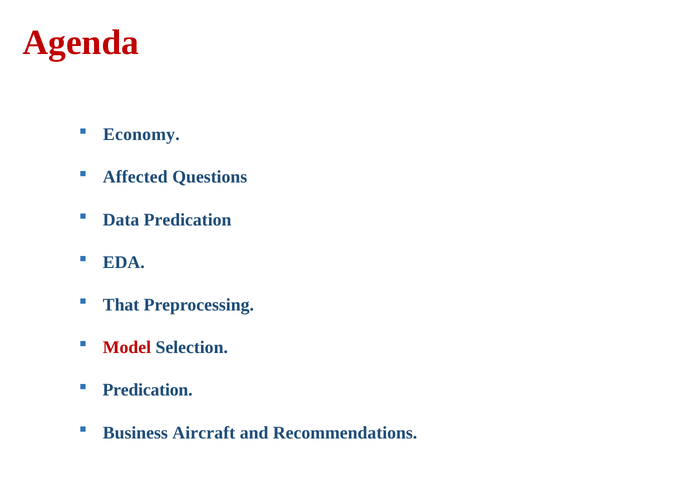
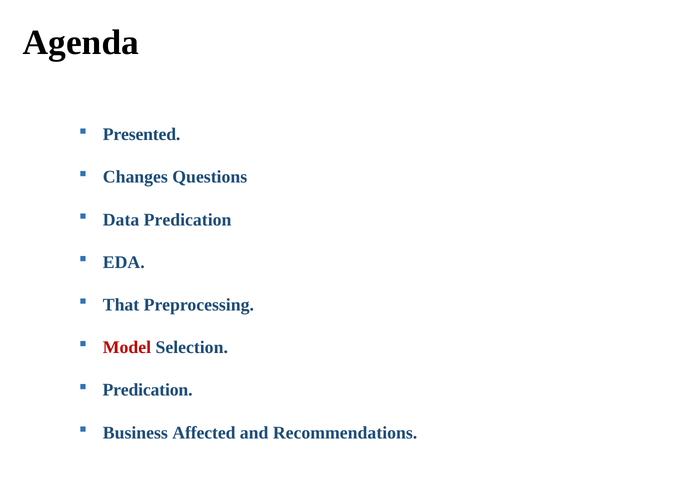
Agenda colour: red -> black
Economy: Economy -> Presented
Affected: Affected -> Changes
Aircraft: Aircraft -> Affected
